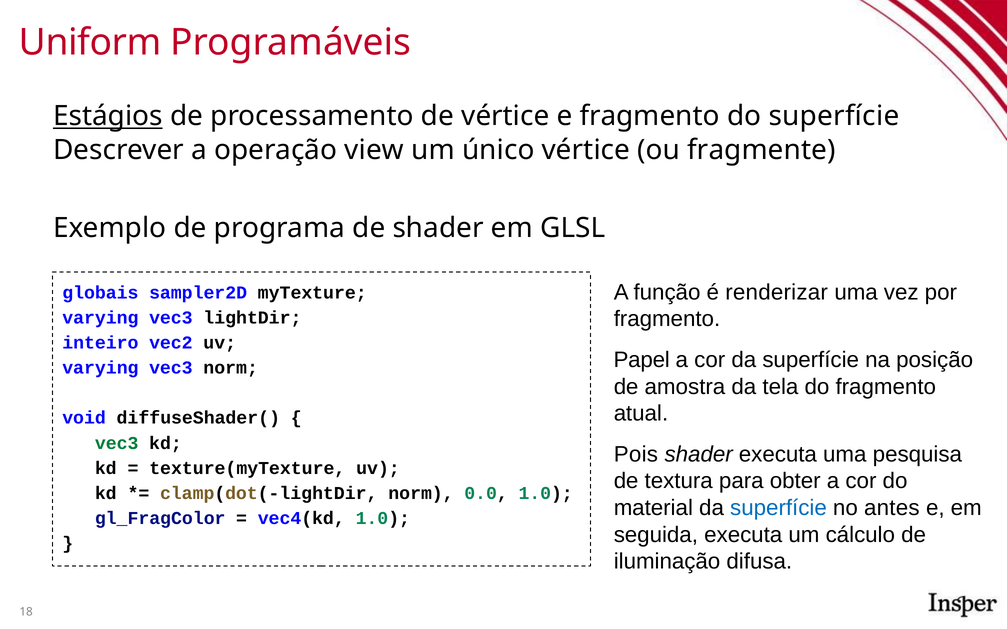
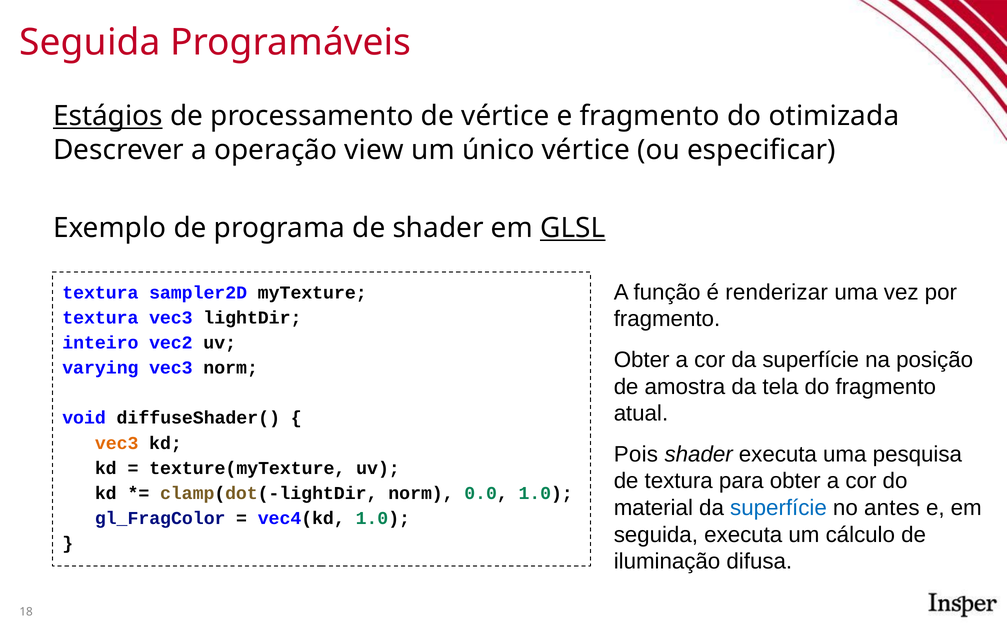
Uniform at (90, 43): Uniform -> Seguida
do superfície: superfície -> otimizada
fragmente: fragmente -> especificar
GLSL underline: none -> present
globais at (100, 293): globais -> textura
varying at (100, 318): varying -> textura
Papel at (642, 360): Papel -> Obter
vec3 at (117, 443) colour: green -> orange
